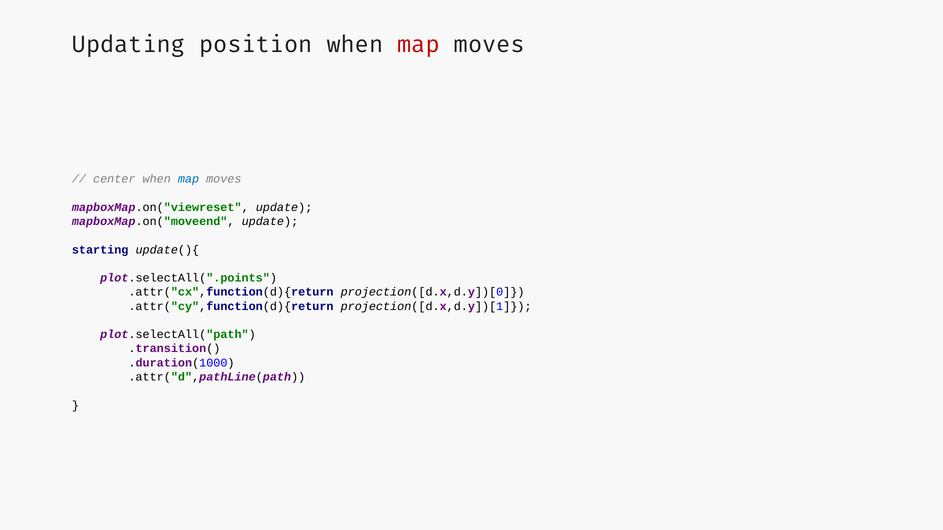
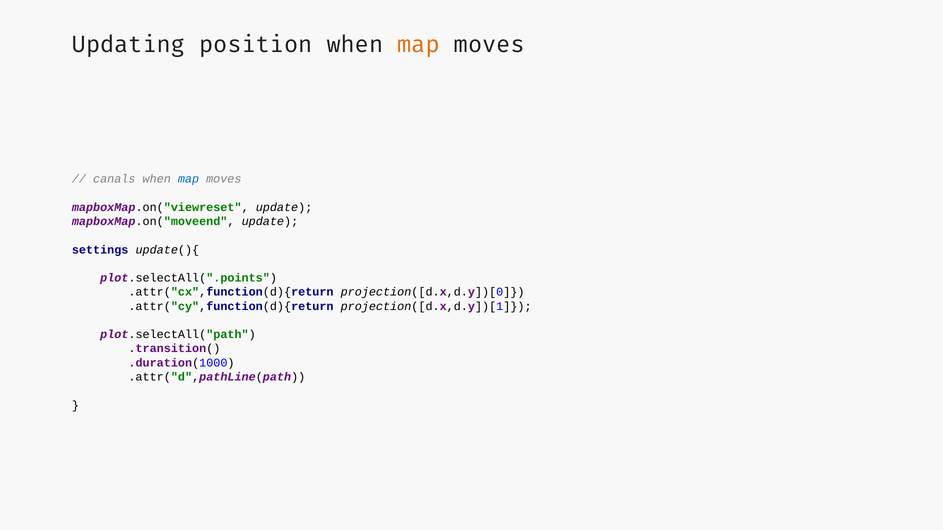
map at (419, 44) colour: red -> orange
center: center -> canals
starting: starting -> settings
